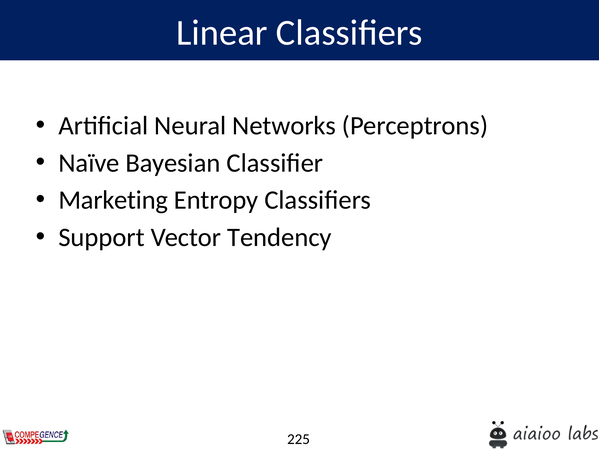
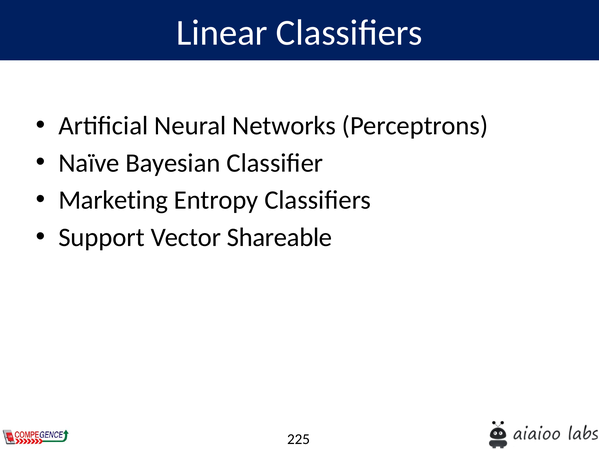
Tendency: Tendency -> Shareable
